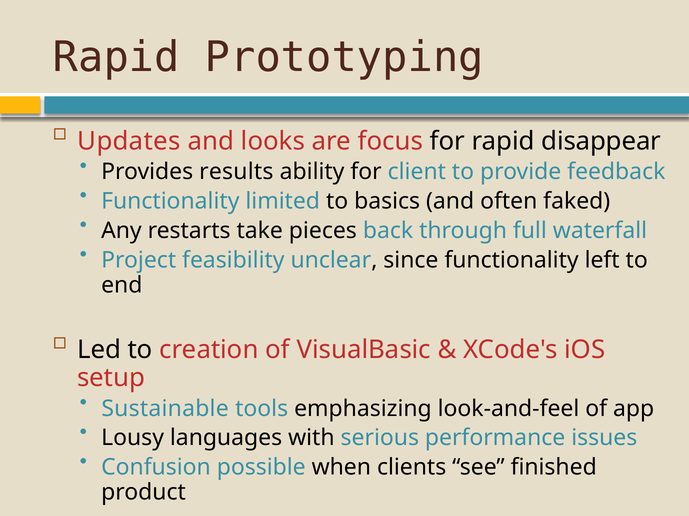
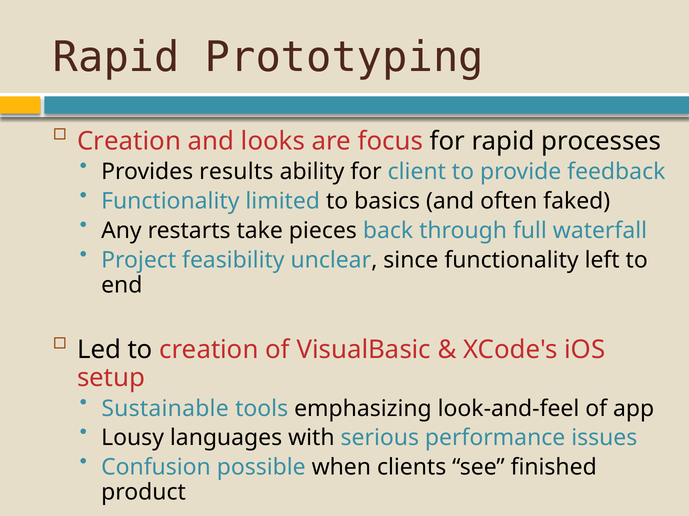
Updates at (129, 141): Updates -> Creation
disappear: disappear -> processes
